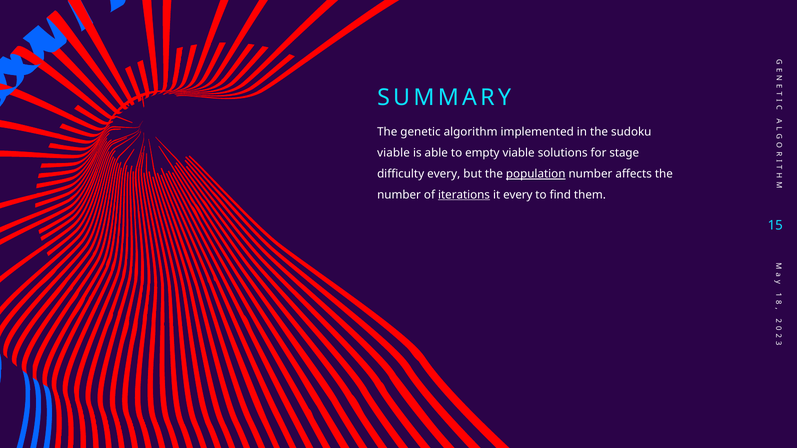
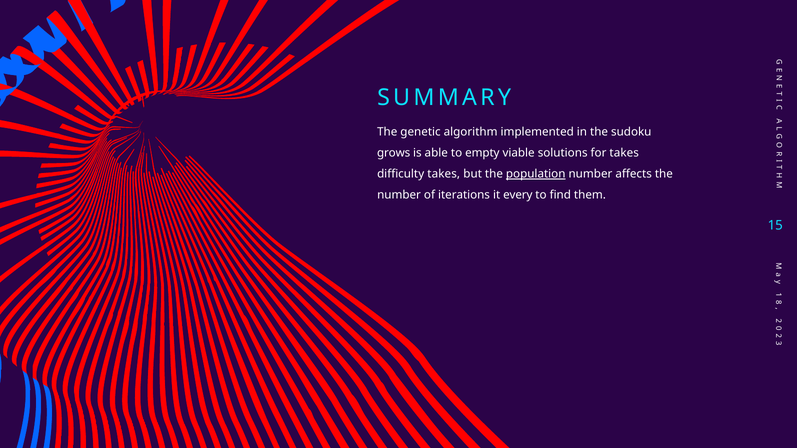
viable at (394, 153): viable -> grows
for stage: stage -> takes
difficulty every: every -> takes
iterations underline: present -> none
